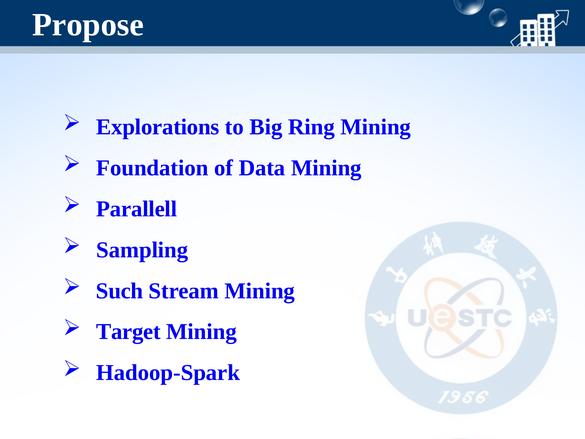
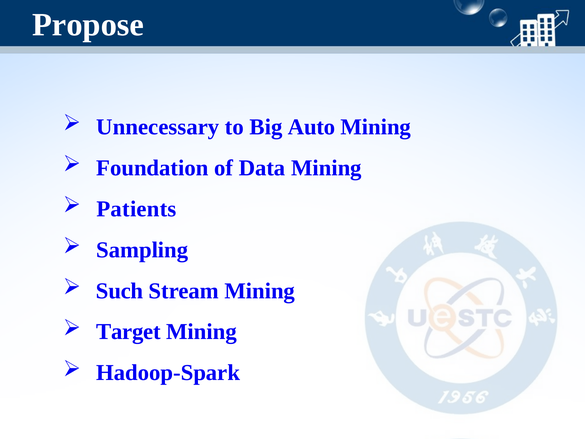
Explorations: Explorations -> Unnecessary
Ring: Ring -> Auto
Parallell: Parallell -> Patients
